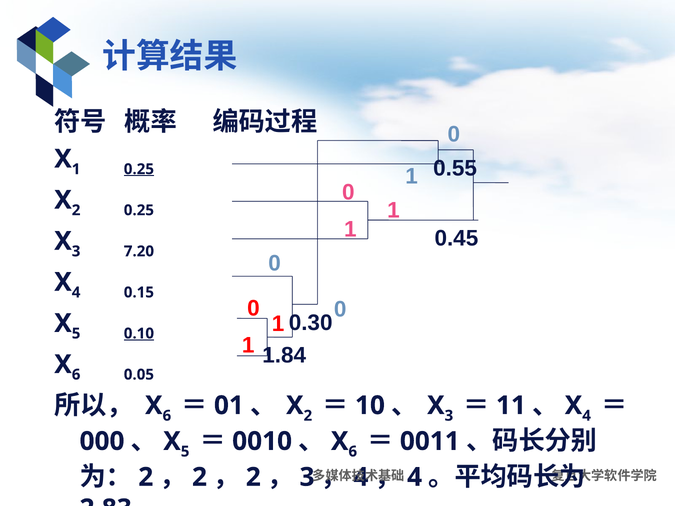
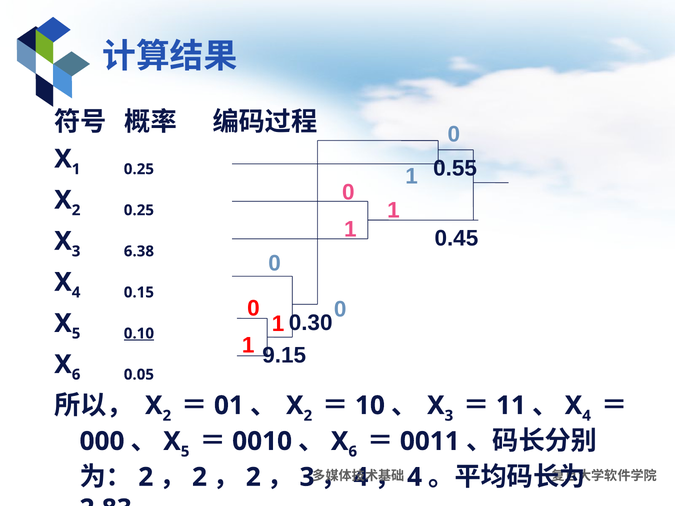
0.25 at (139, 169) underline: present -> none
7.20: 7.20 -> 6.38
1.84: 1.84 -> 9.15
6 at (167, 416): 6 -> 2
